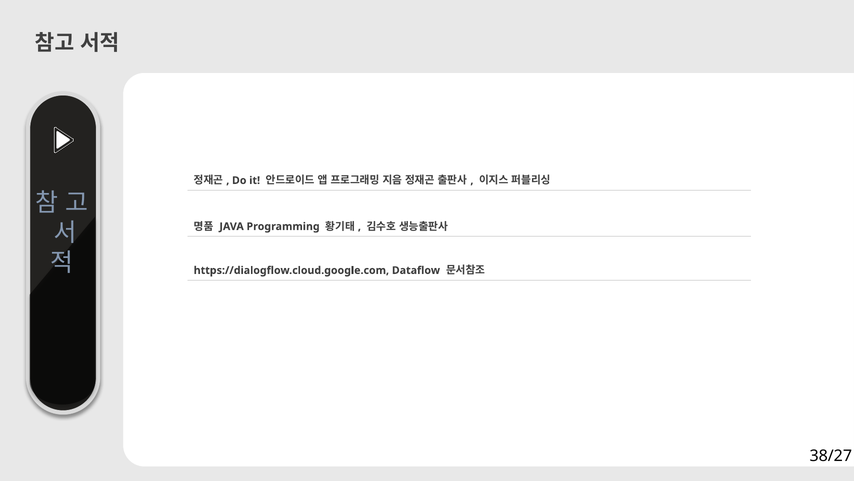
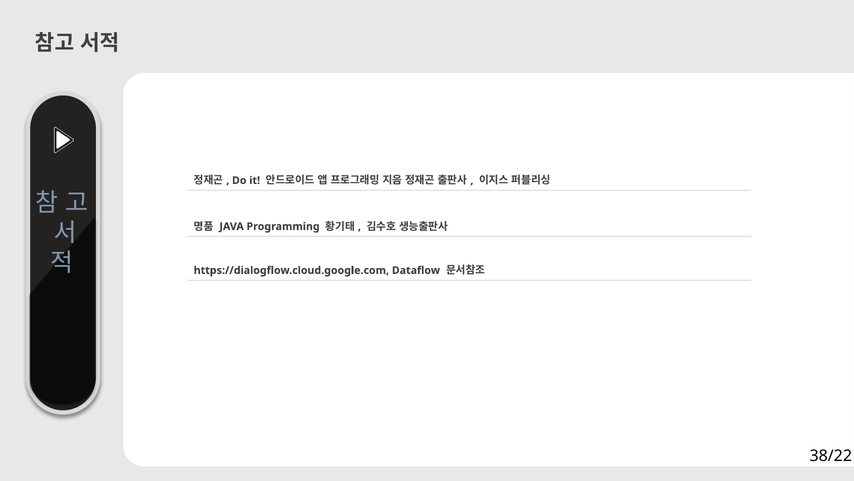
38/27: 38/27 -> 38/22
